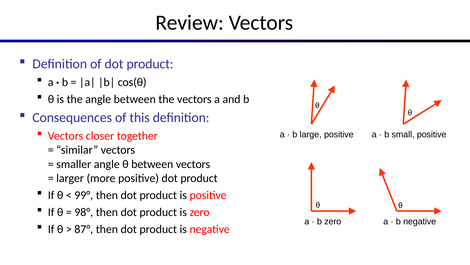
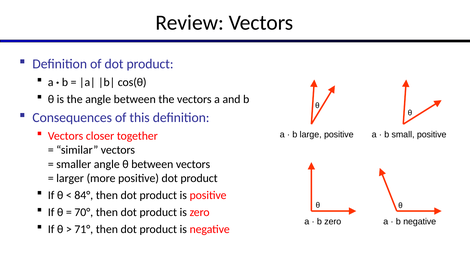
99°: 99° -> 84°
98°: 98° -> 70°
87°: 87° -> 71°
